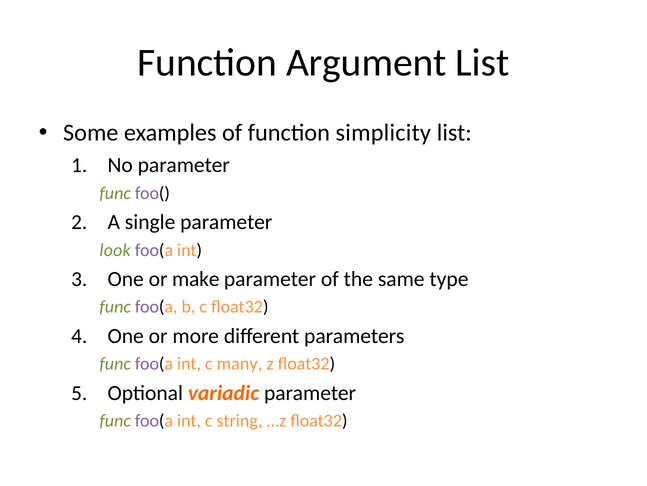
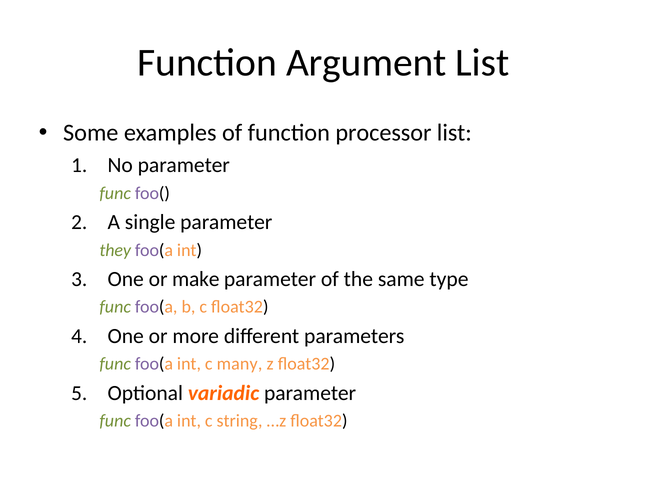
simplicity: simplicity -> processor
look: look -> they
